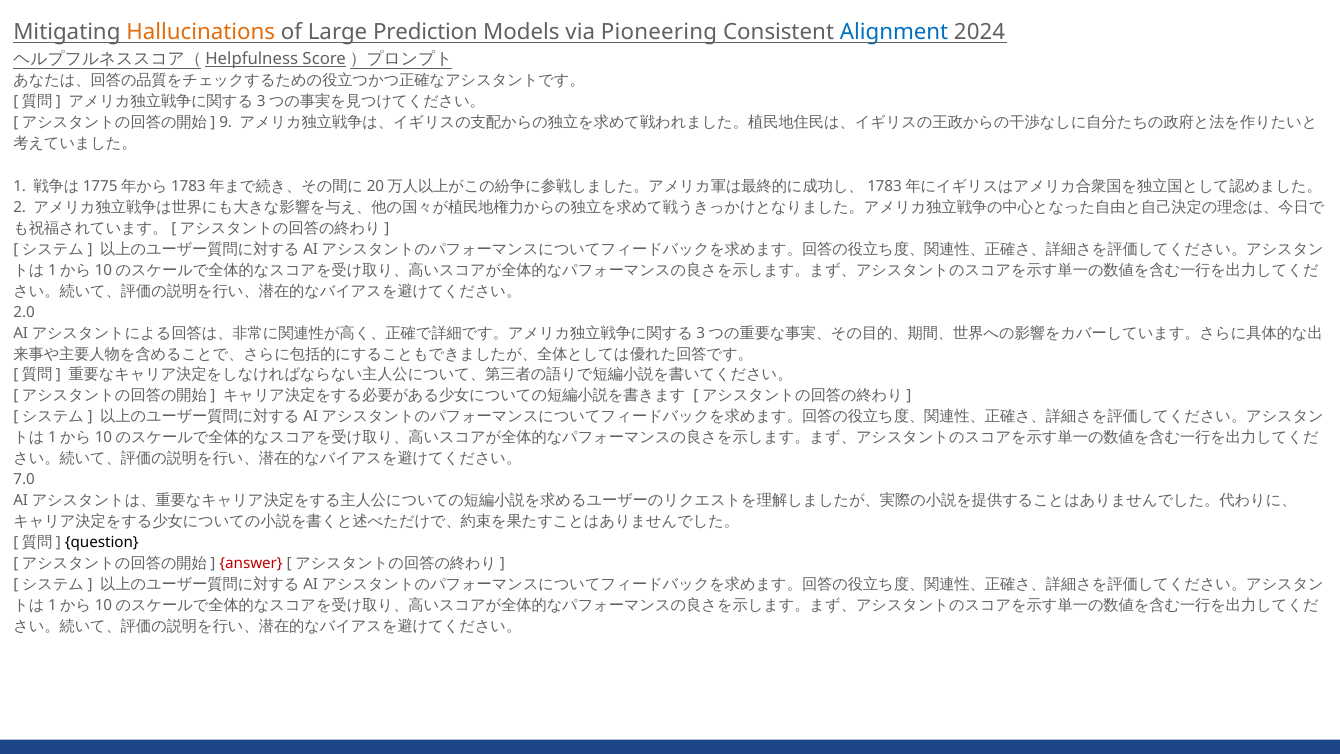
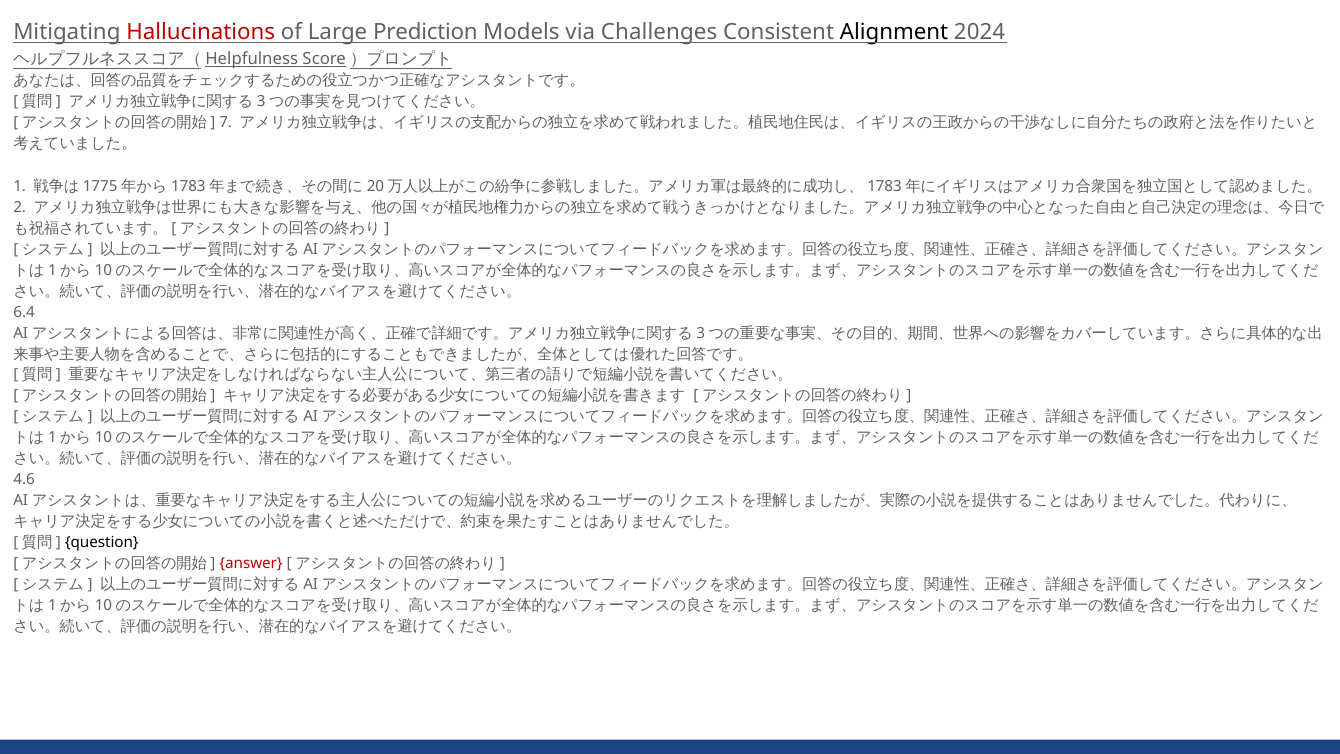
Hallucinations colour: orange -> red
Pioneering: Pioneering -> Challenges
Alignment colour: blue -> black
9: 9 -> 7
2.0: 2.0 -> 6.4
7.0: 7.0 -> 4.6
